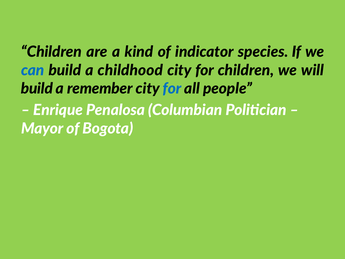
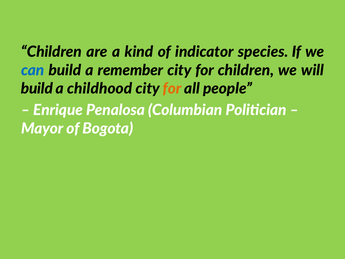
childhood: childhood -> remember
remember: remember -> childhood
for at (172, 89) colour: blue -> orange
